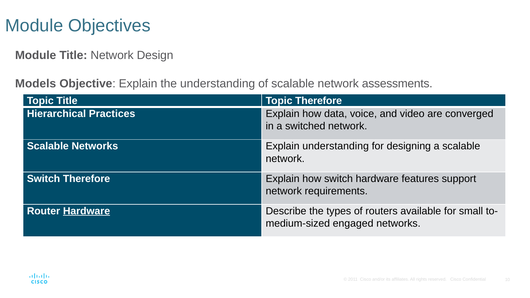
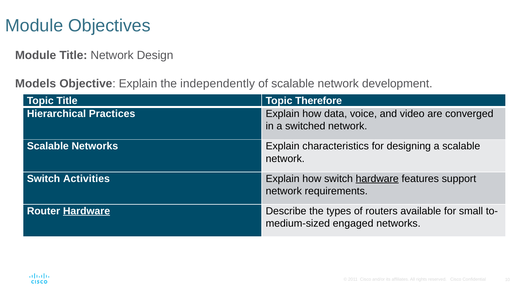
the understanding: understanding -> independently
assessments: assessments -> development
Explain understanding: understanding -> characteristics
Switch Therefore: Therefore -> Activities
hardware at (377, 179) underline: none -> present
